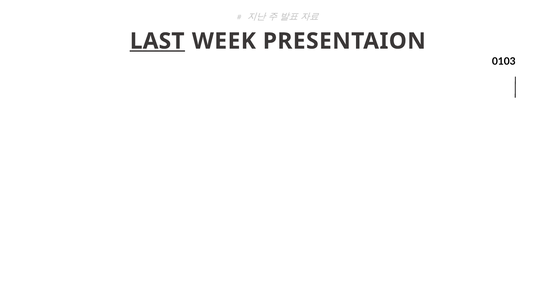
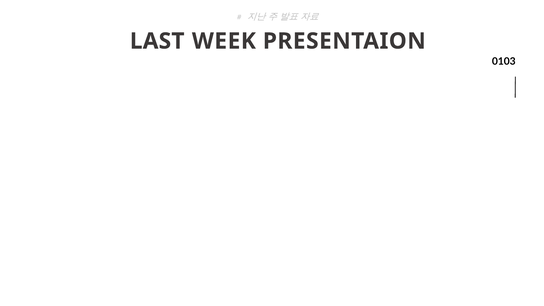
LAST underline: present -> none
